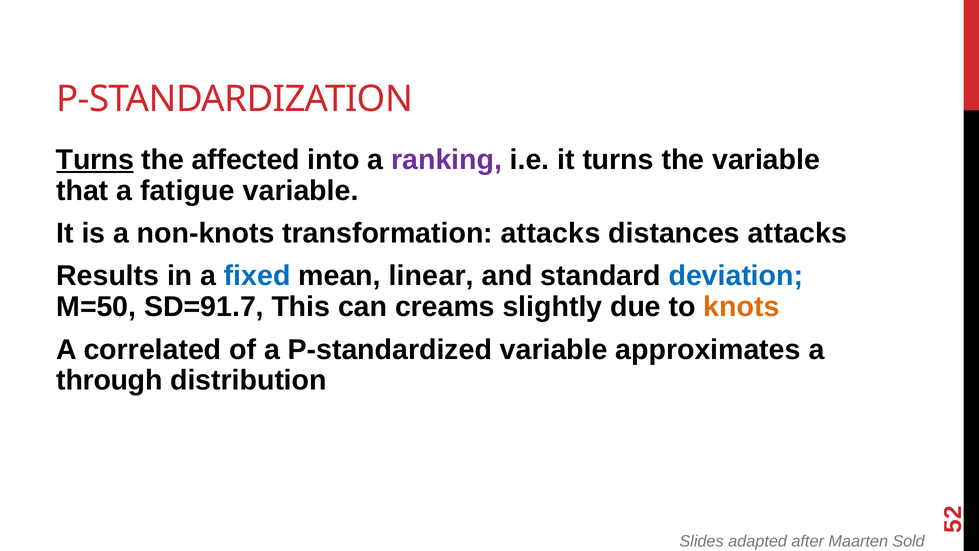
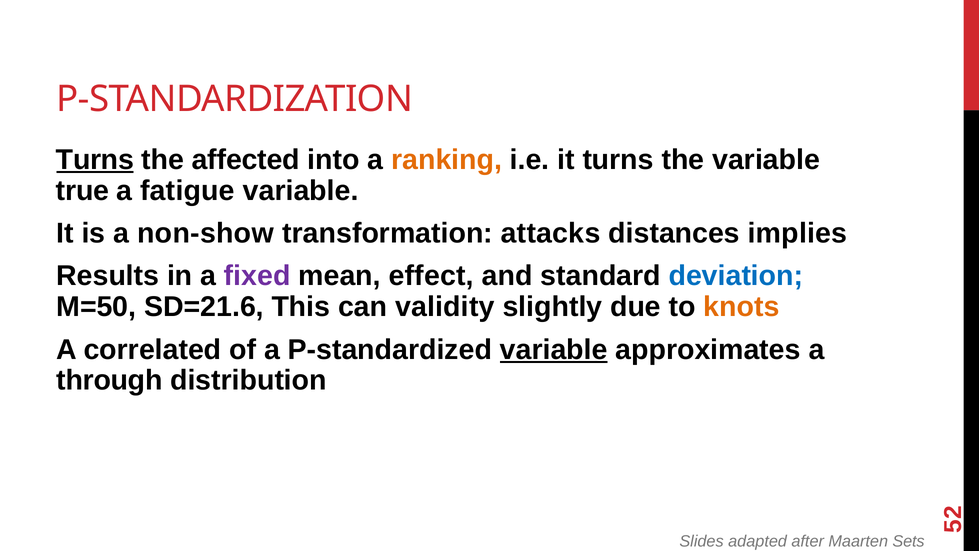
ranking colour: purple -> orange
that: that -> true
non-knots: non-knots -> non-show
distances attacks: attacks -> implies
fixed colour: blue -> purple
linear: linear -> effect
SD=91.7: SD=91.7 -> SD=21.6
creams: creams -> validity
variable at (554, 349) underline: none -> present
Sold: Sold -> Sets
